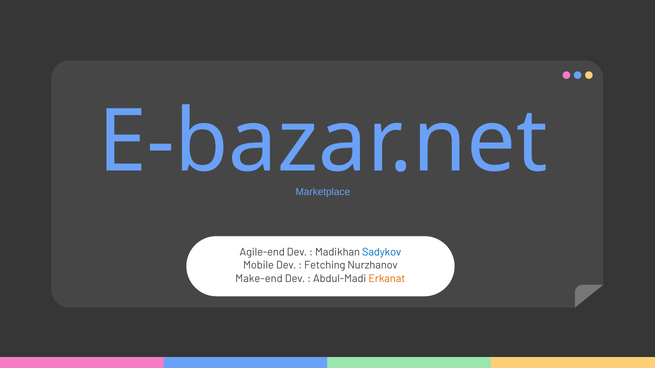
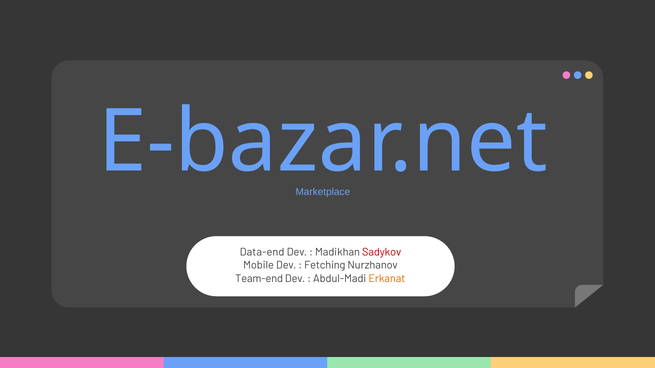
Agile-end: Agile-end -> Data-end
Sadykov colour: blue -> red
Make-end: Make-end -> Team-end
